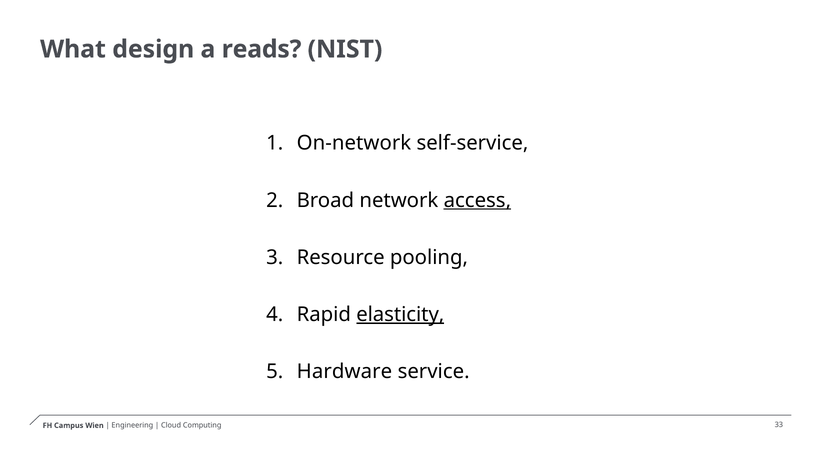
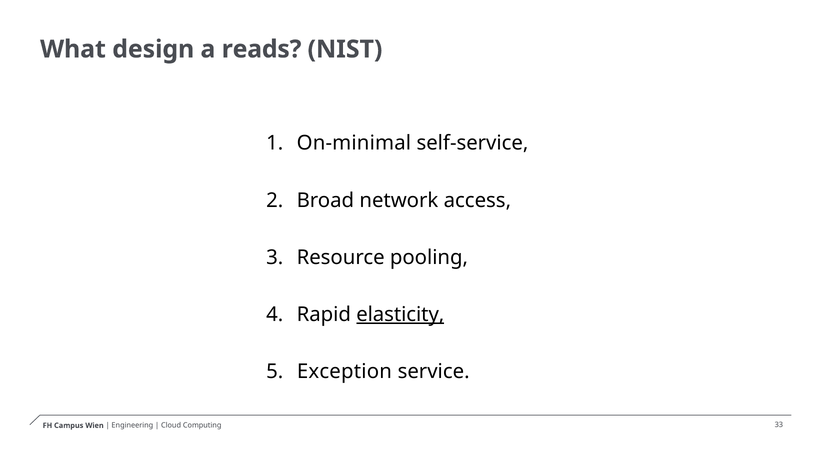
On-network: On-network -> On-minimal
access underline: present -> none
Hardware: Hardware -> Exception
